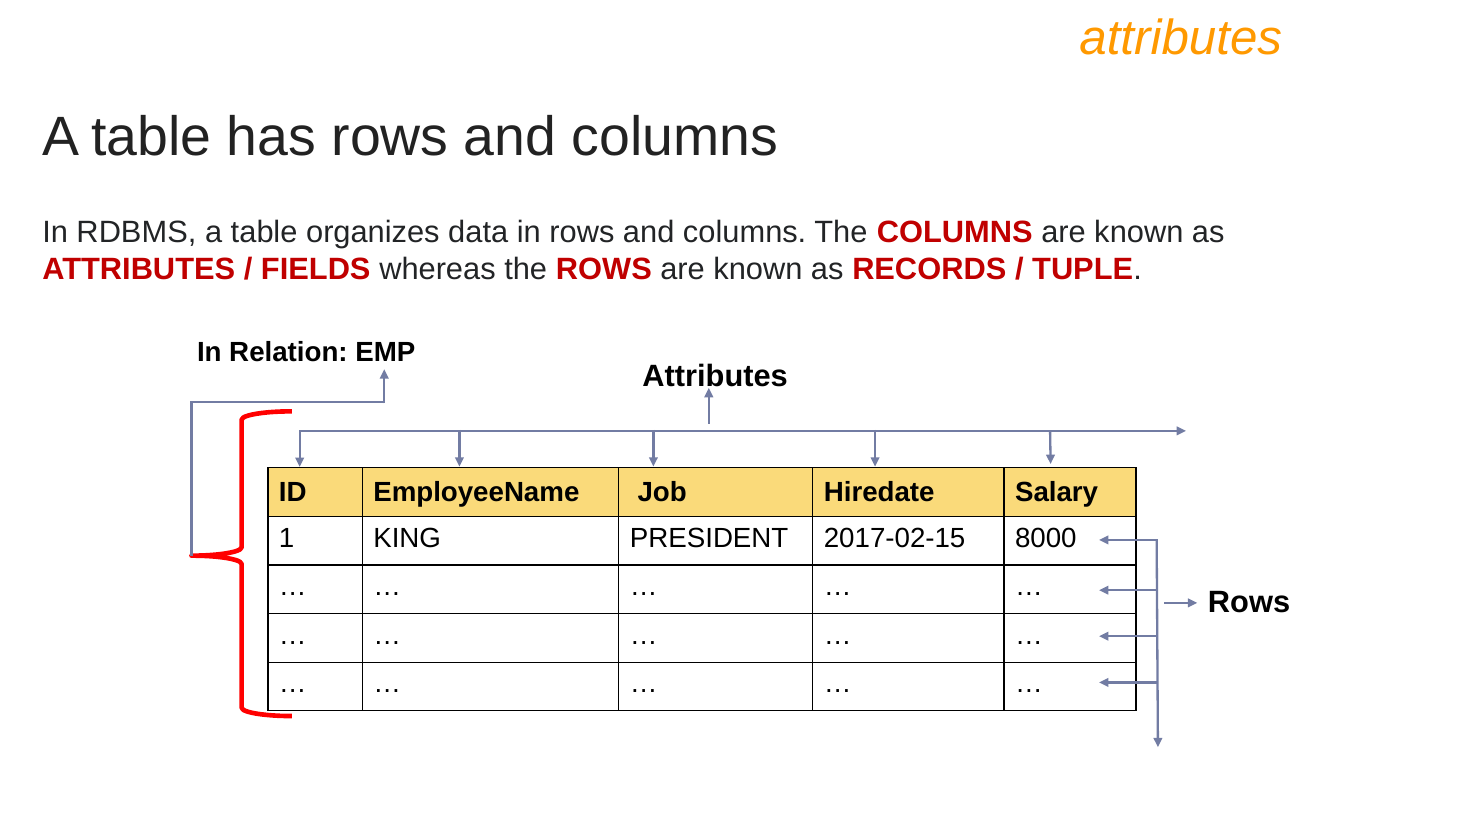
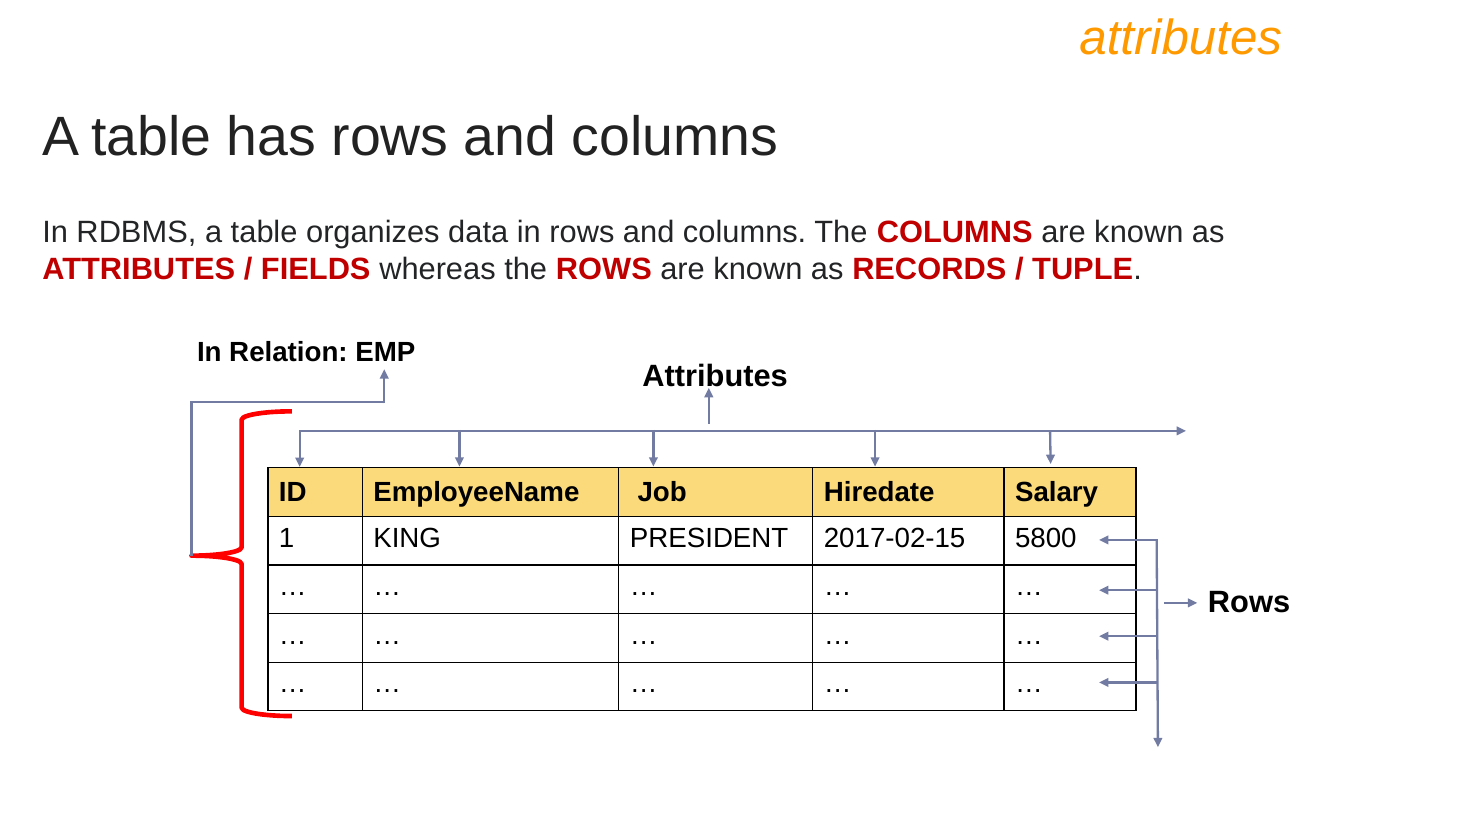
8000: 8000 -> 5800
